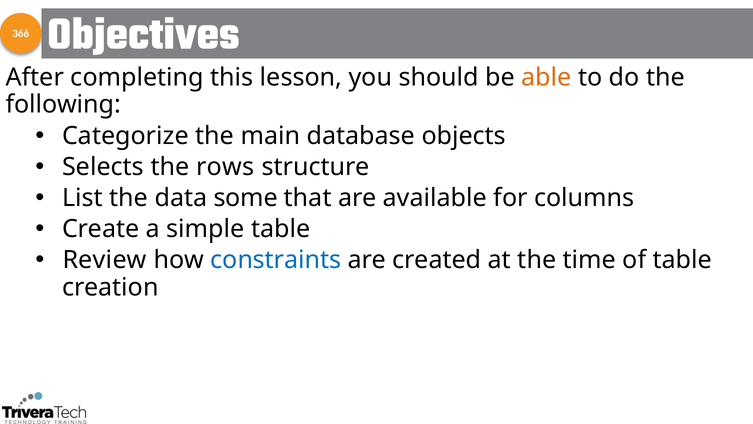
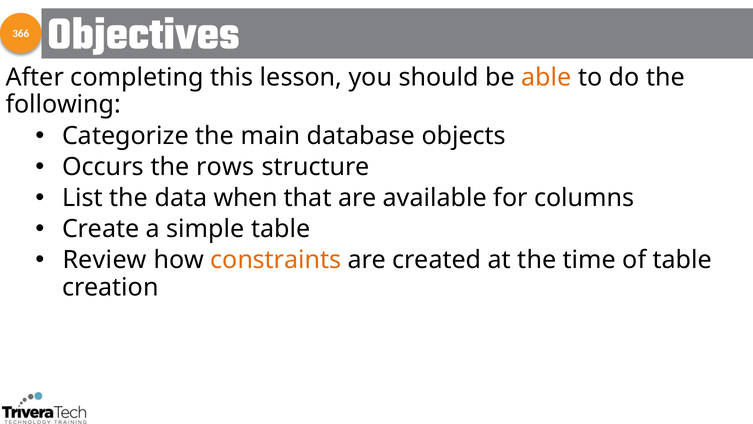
Selects: Selects -> Occurs
some: some -> when
constraints colour: blue -> orange
